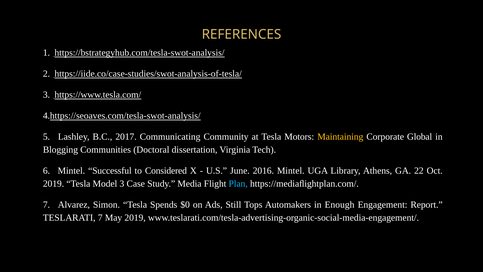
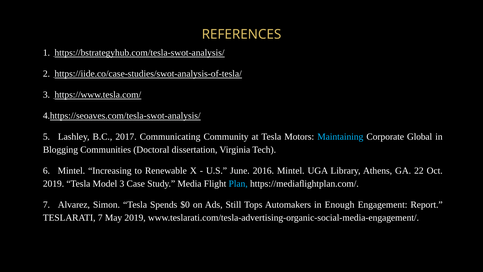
Maintaining colour: yellow -> light blue
Successful: Successful -> Increasing
Considered: Considered -> Renewable
